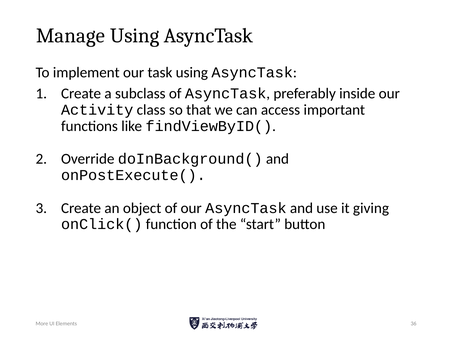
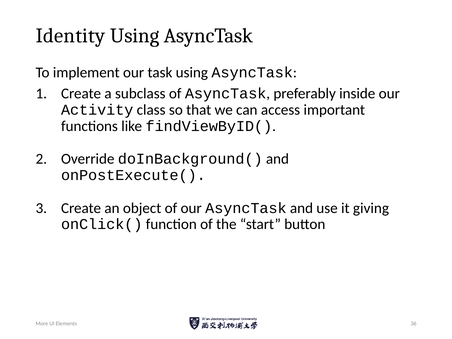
Manage: Manage -> Identity
